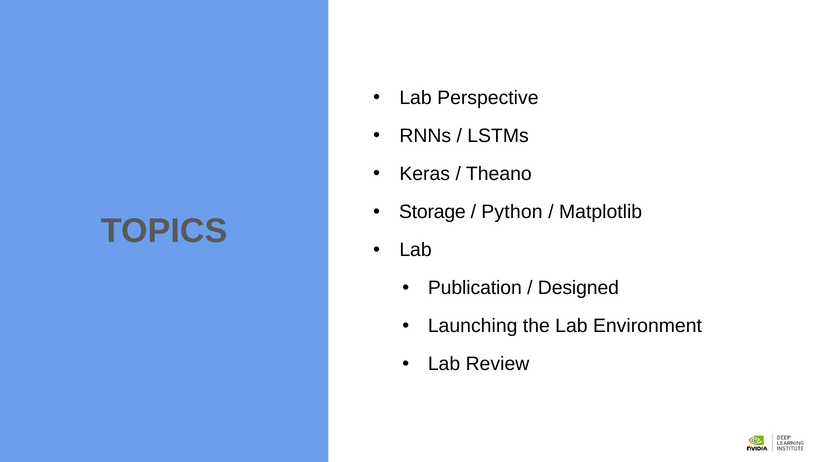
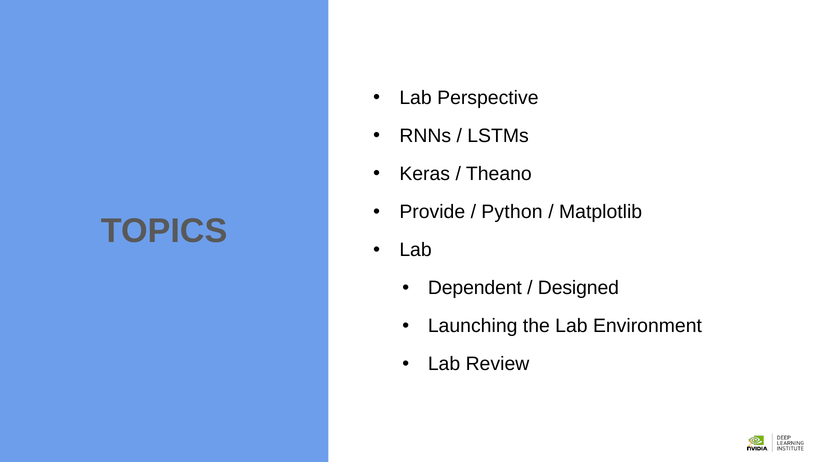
Storage: Storage -> Provide
Publication: Publication -> Dependent
